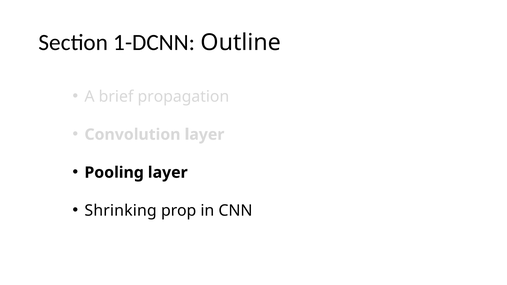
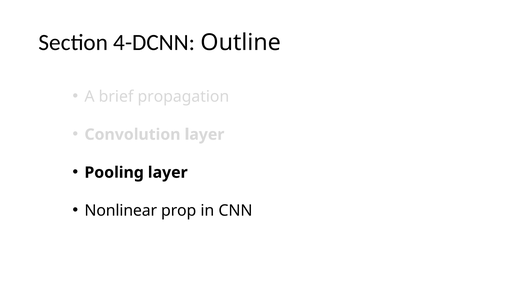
1-DCNN: 1-DCNN -> 4-DCNN
Shrinking: Shrinking -> Nonlinear
